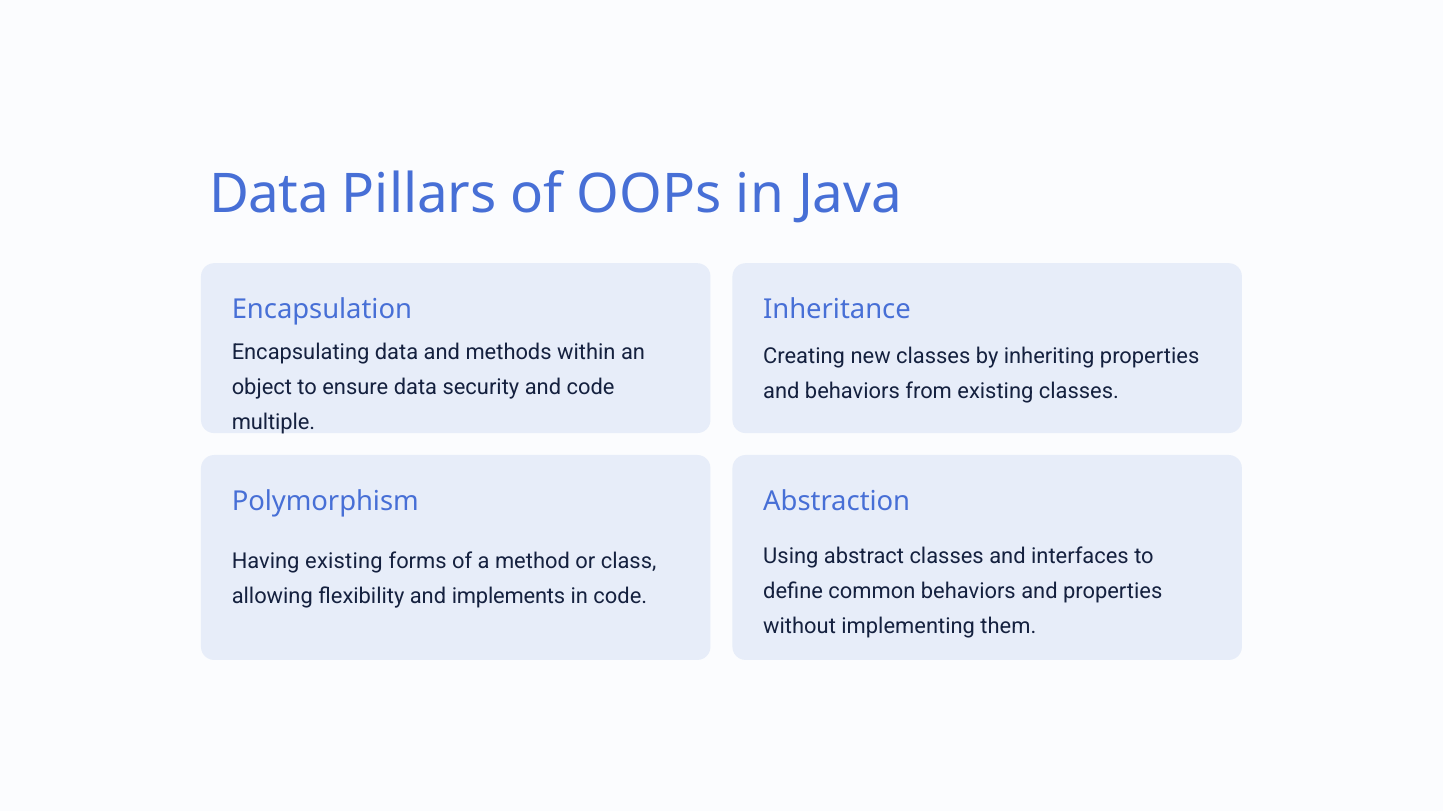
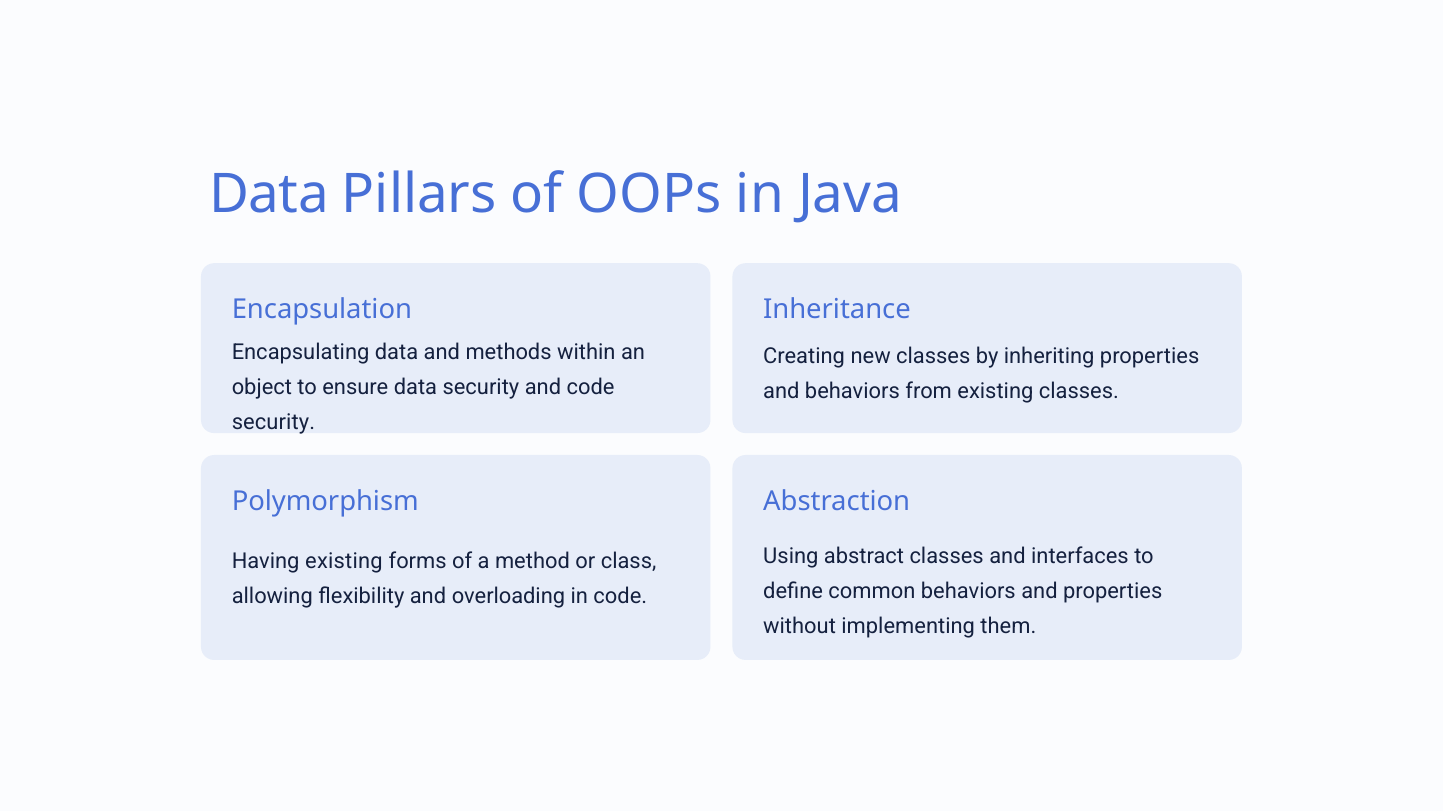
multiple at (273, 423): multiple -> security
implements: implements -> overloading
